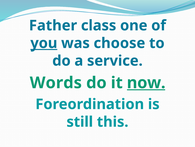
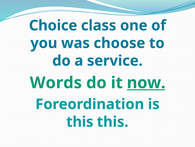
Father: Father -> Choice
you underline: present -> none
still at (80, 121): still -> this
